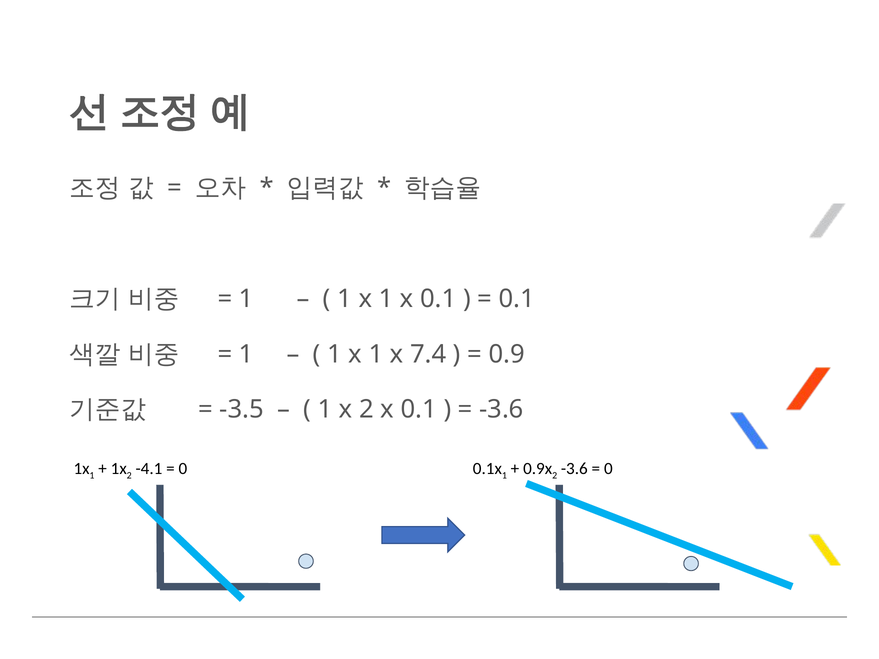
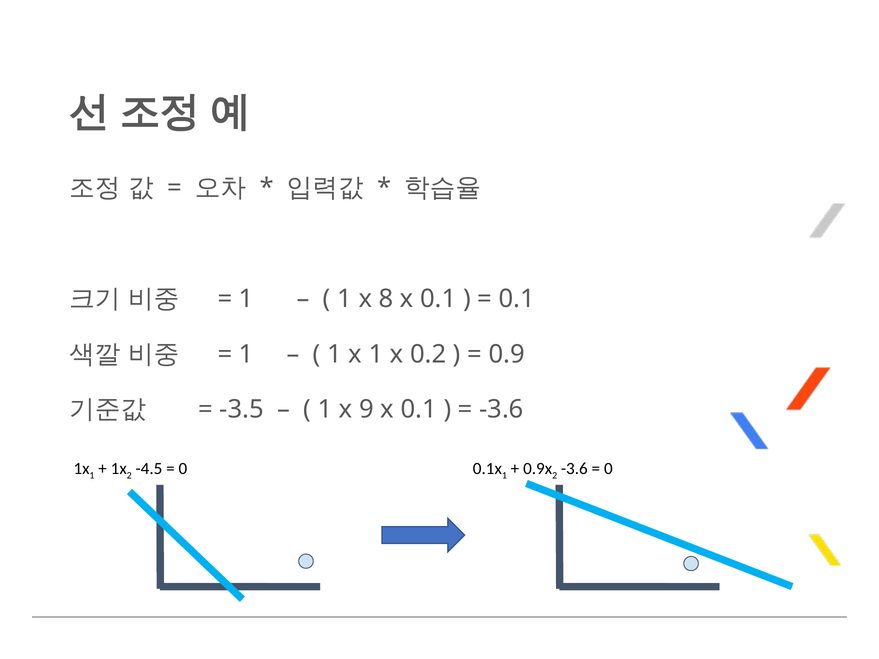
1 at (386, 299): 1 -> 8
7.4: 7.4 -> 0.2
x 2: 2 -> 9
-4.1: -4.1 -> -4.5
